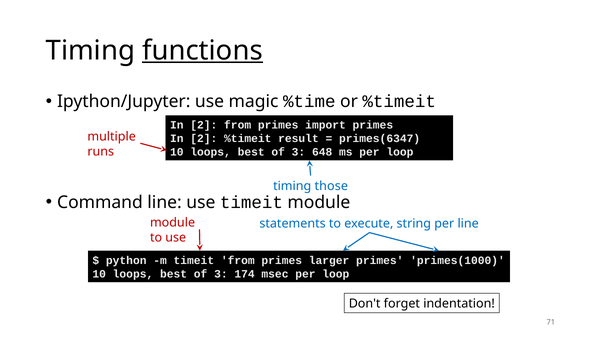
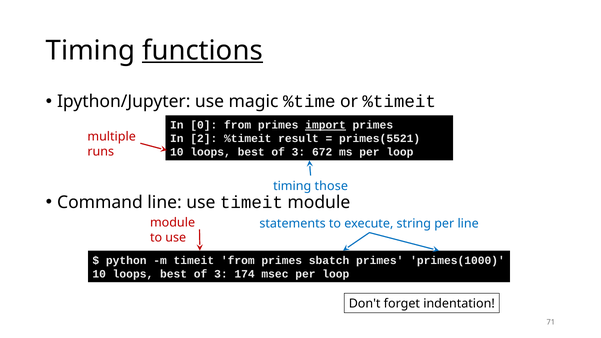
2 at (204, 125): 2 -> 0
import underline: none -> present
primes(6347: primes(6347 -> primes(5521
648: 648 -> 672
larger: larger -> sbatch
